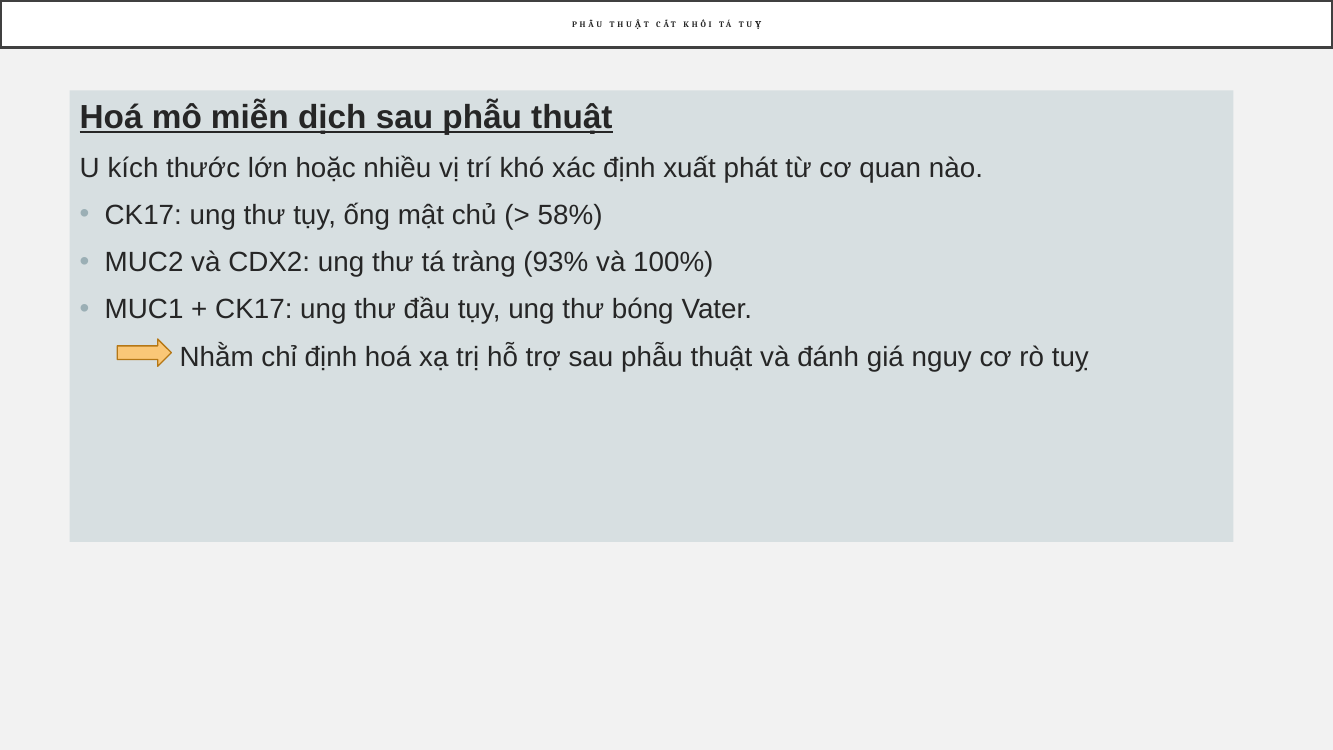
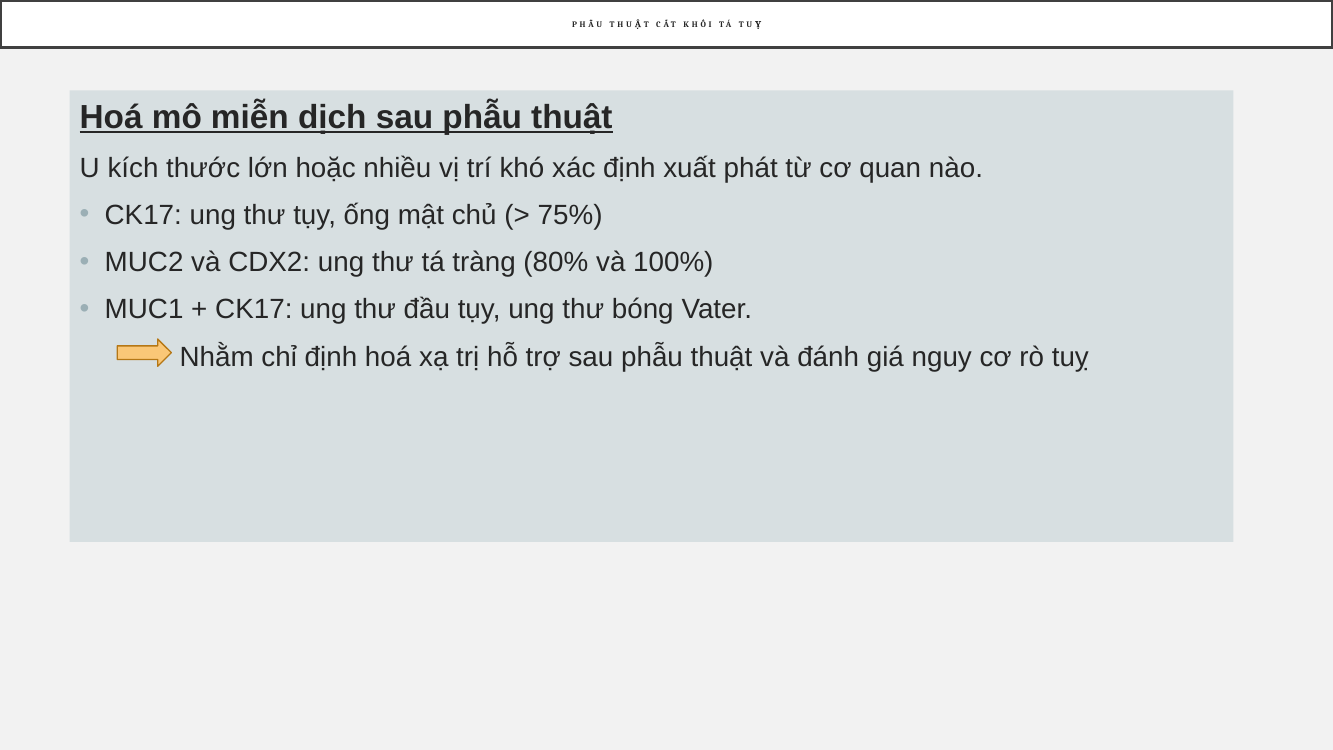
58%: 58% -> 75%
93%: 93% -> 80%
